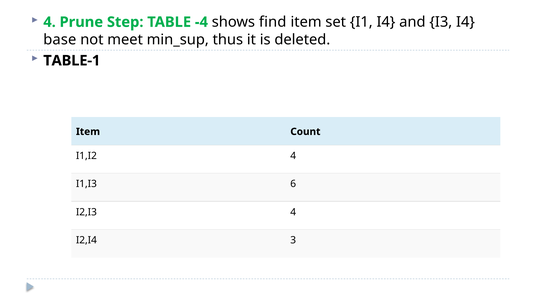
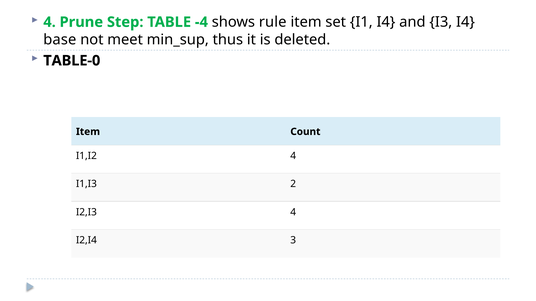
find: find -> rule
TABLE-1: TABLE-1 -> TABLE-0
6: 6 -> 2
